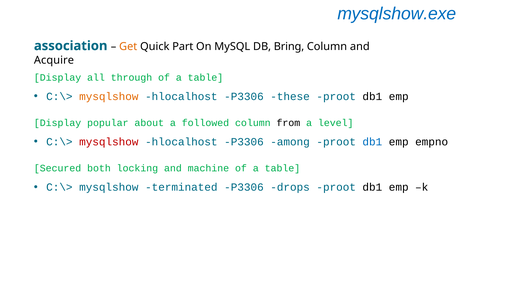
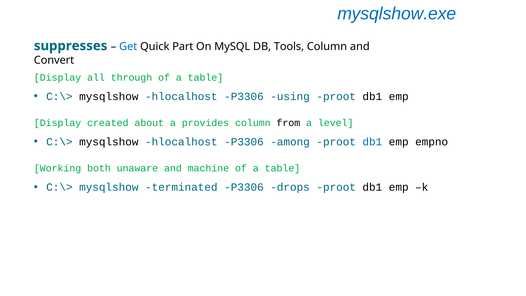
association: association -> suppresses
Get colour: orange -> blue
Bring: Bring -> Tools
Acquire: Acquire -> Convert
mysqlshow at (109, 97) colour: orange -> black
these: these -> using
popular: popular -> created
followed: followed -> provides
mysqlshow at (109, 142) colour: red -> black
Secured: Secured -> Working
locking: locking -> unaware
